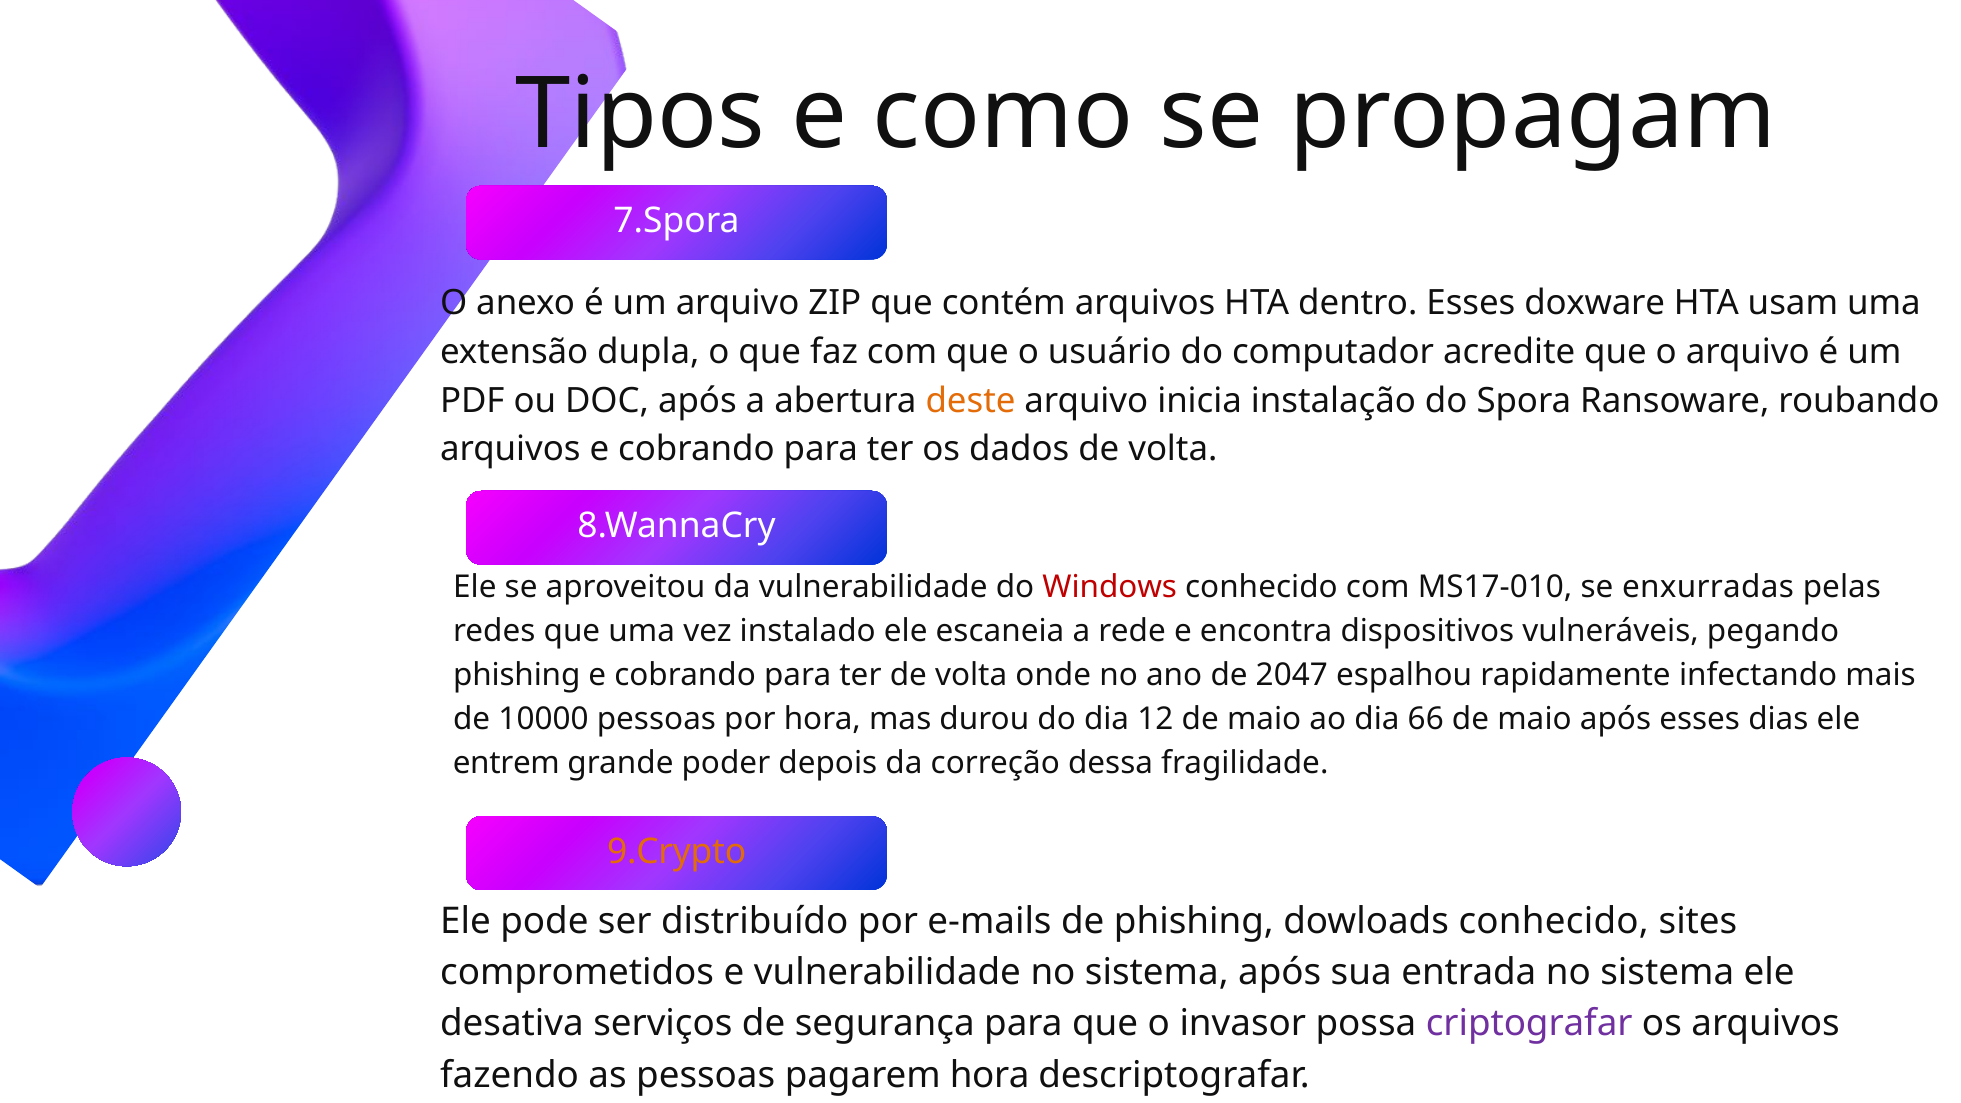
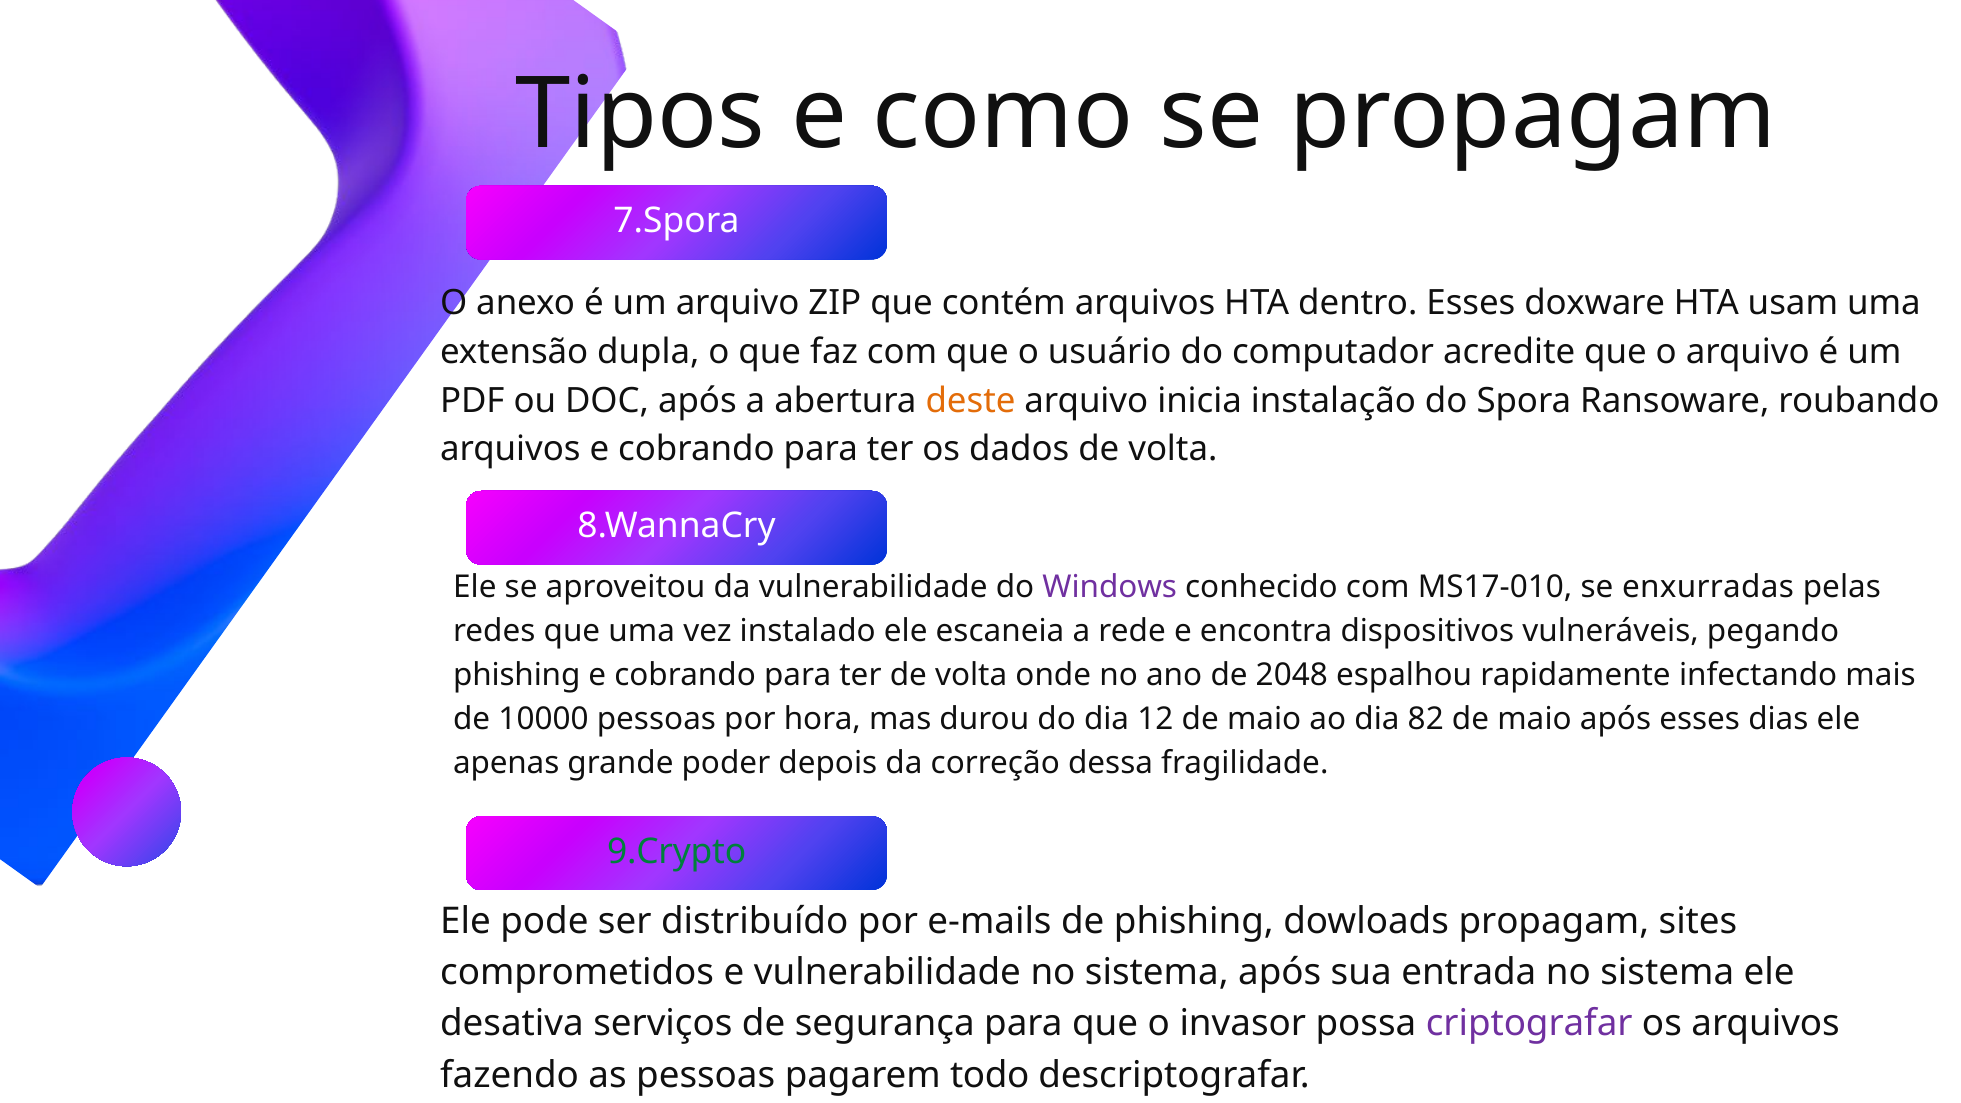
Windows colour: red -> purple
2047: 2047 -> 2048
66: 66 -> 82
entrem: entrem -> apenas
9.Crypto colour: orange -> green
dowloads conhecido: conhecido -> propagam
pagarem hora: hora -> todo
